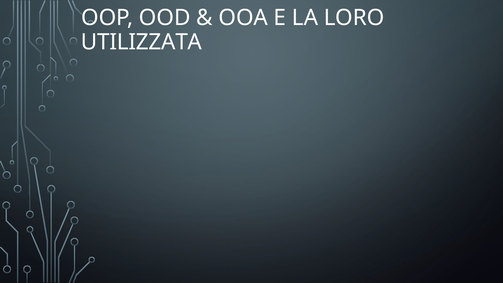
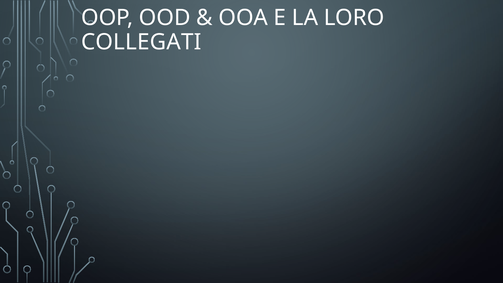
UTILIZZATA: UTILIZZATA -> COLLEGATI
